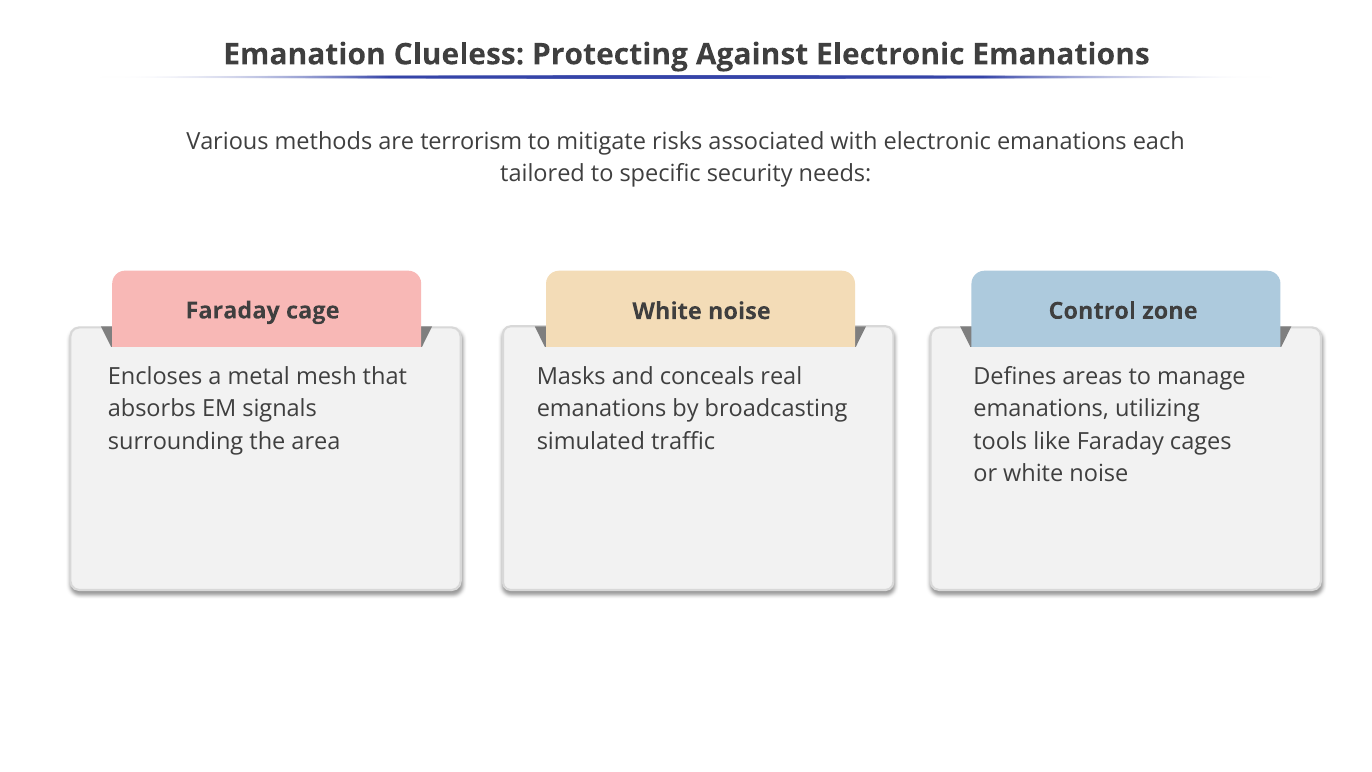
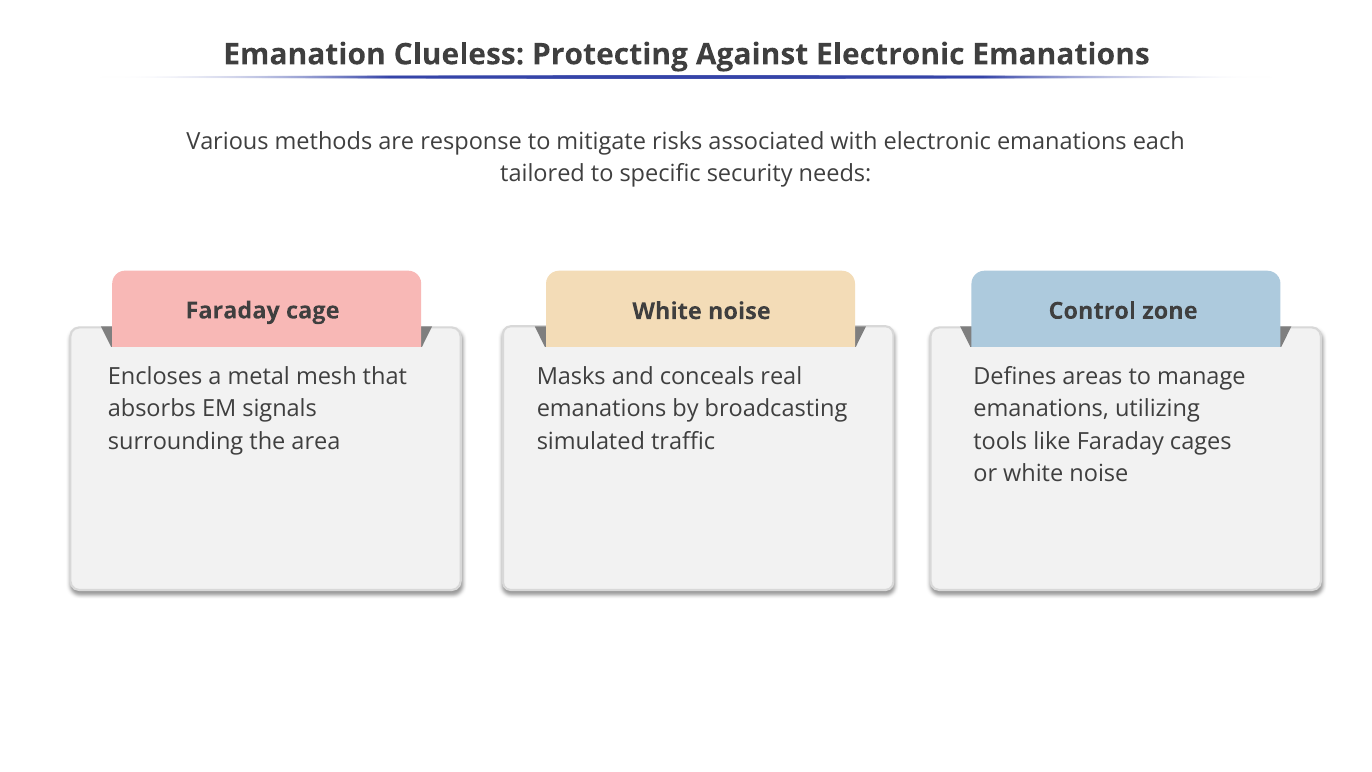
terrorism: terrorism -> response
